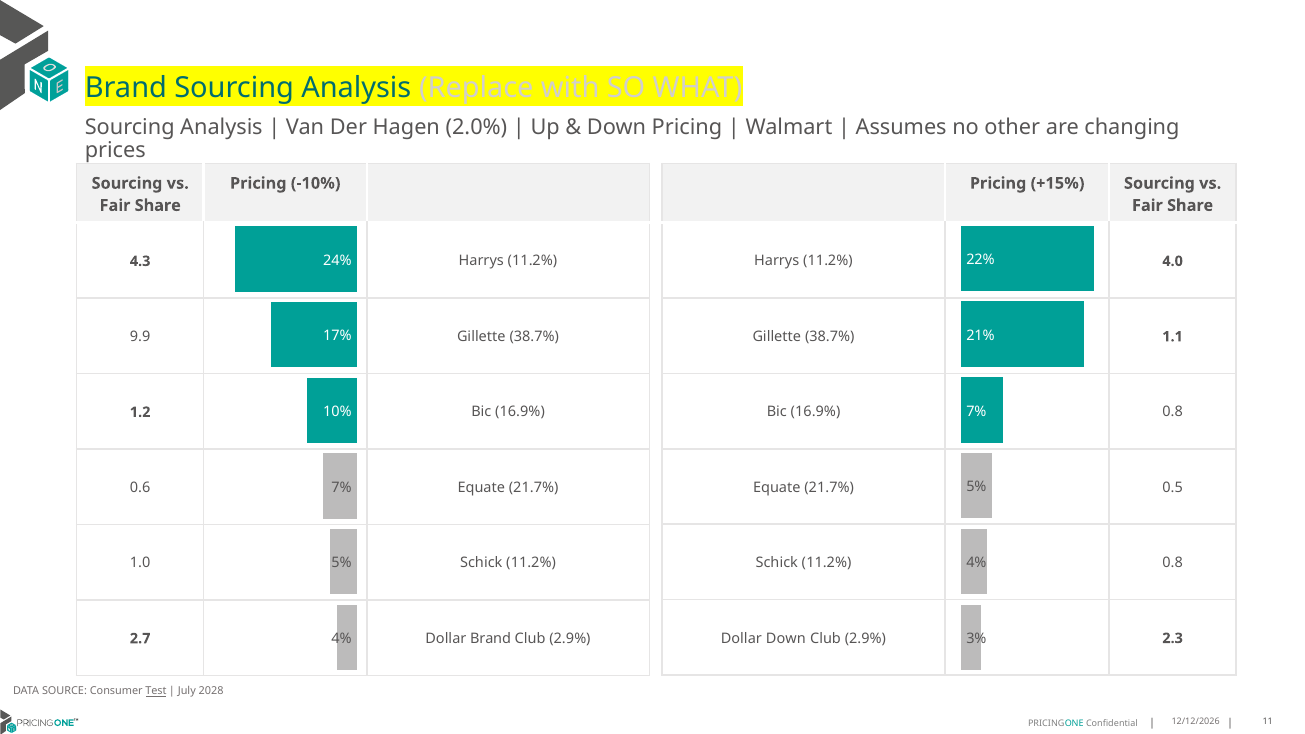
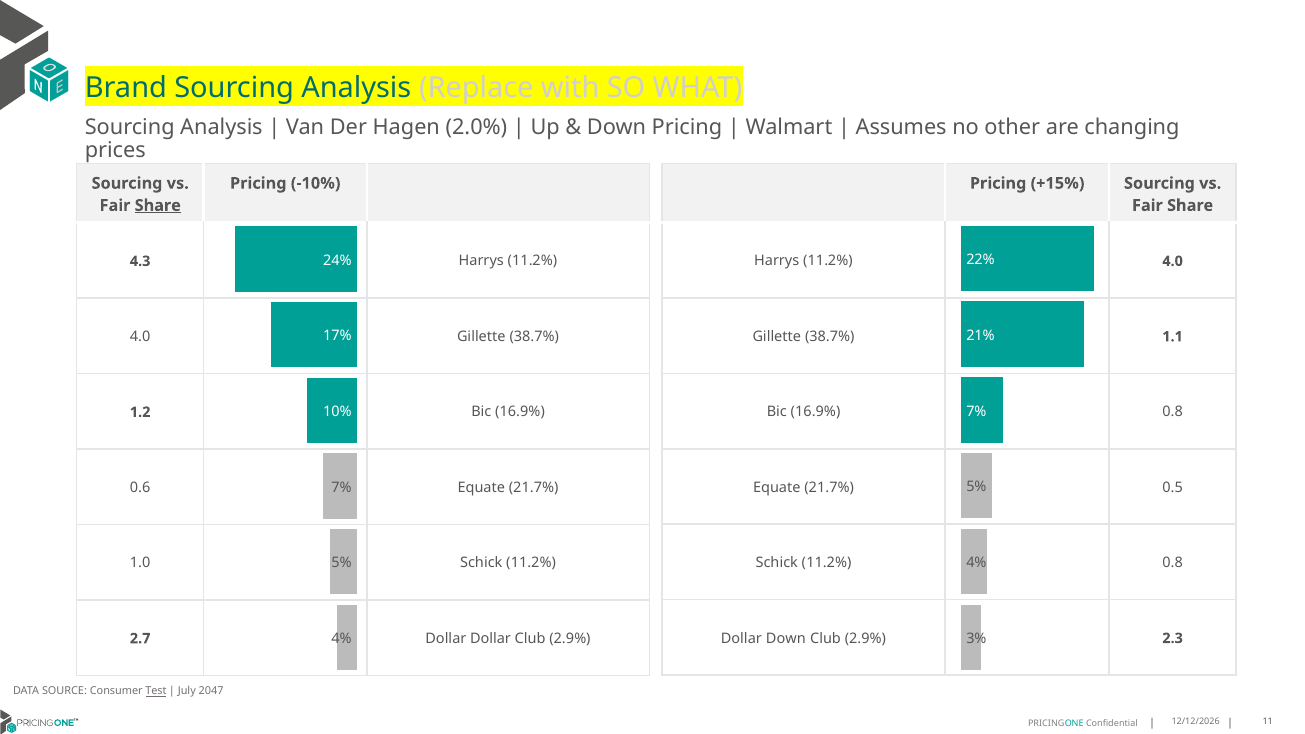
Share at (158, 206) underline: none -> present
9.9 at (140, 337): 9.9 -> 4.0
Dollar Brand: Brand -> Dollar
2028: 2028 -> 2047
